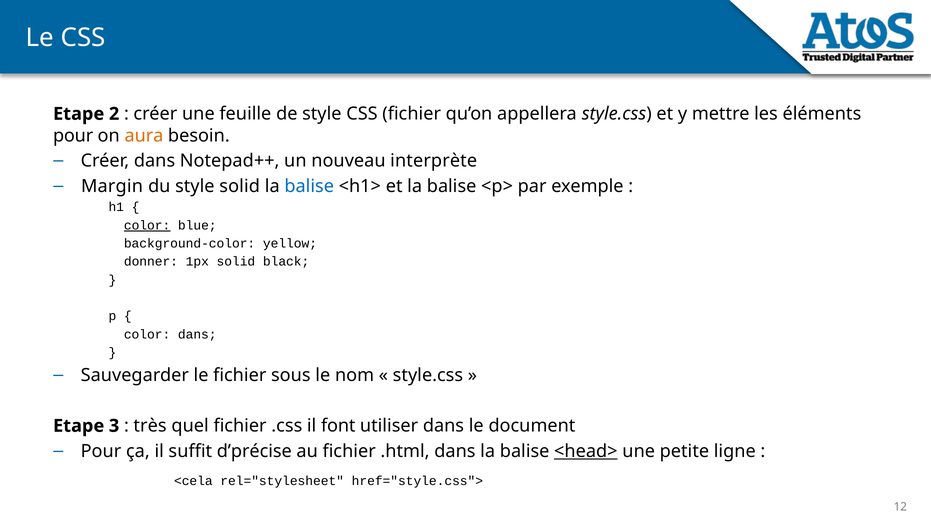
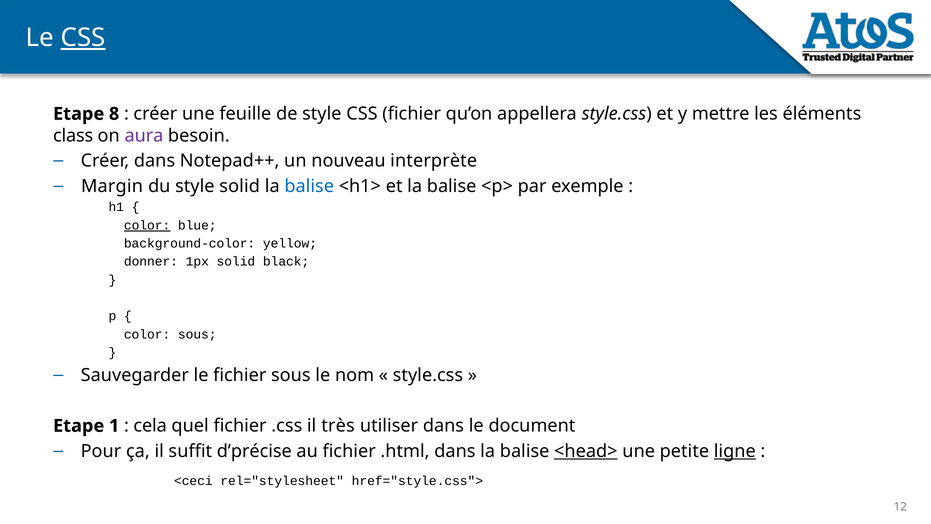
CSS at (83, 38) underline: none -> present
2: 2 -> 8
pour at (73, 136): pour -> class
aura colour: orange -> purple
color dans: dans -> sous
3: 3 -> 1
très: très -> cela
font: font -> très
ligne underline: none -> present
<cela: <cela -> <ceci
